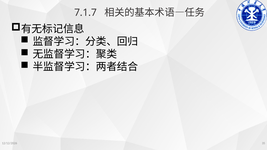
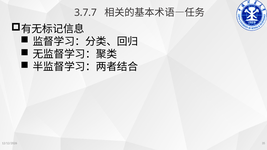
7.1.7: 7.1.7 -> 3.7.7
